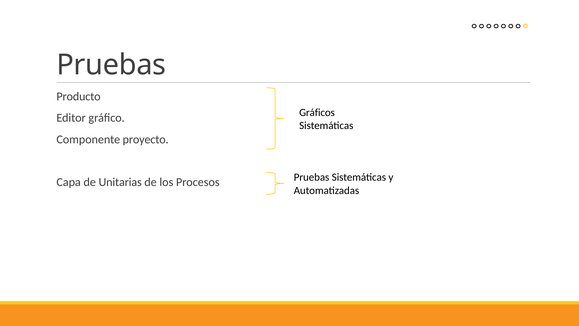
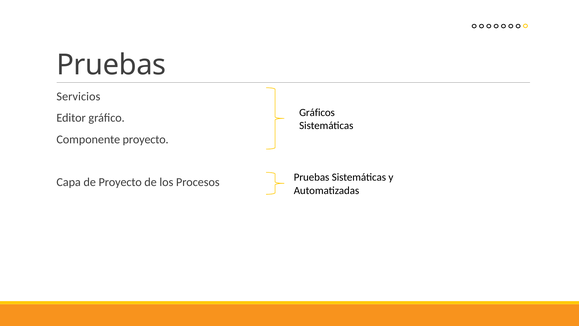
Producto: Producto -> Servicios
de Unitarias: Unitarias -> Proyecto
